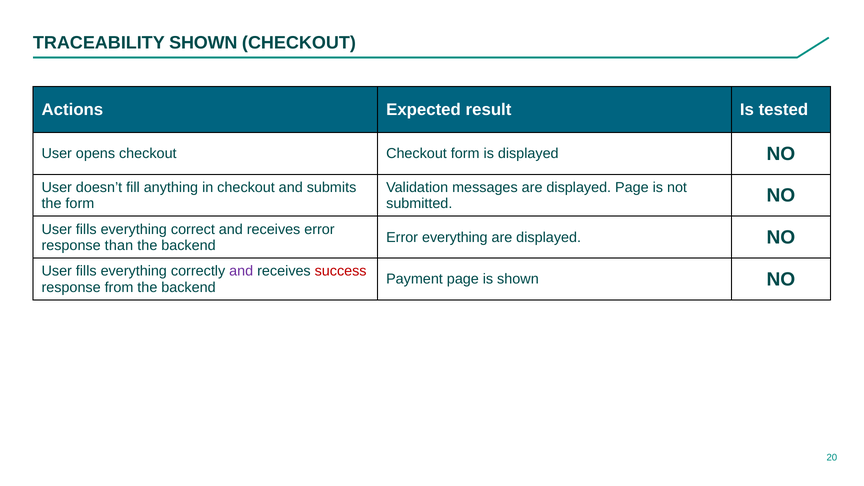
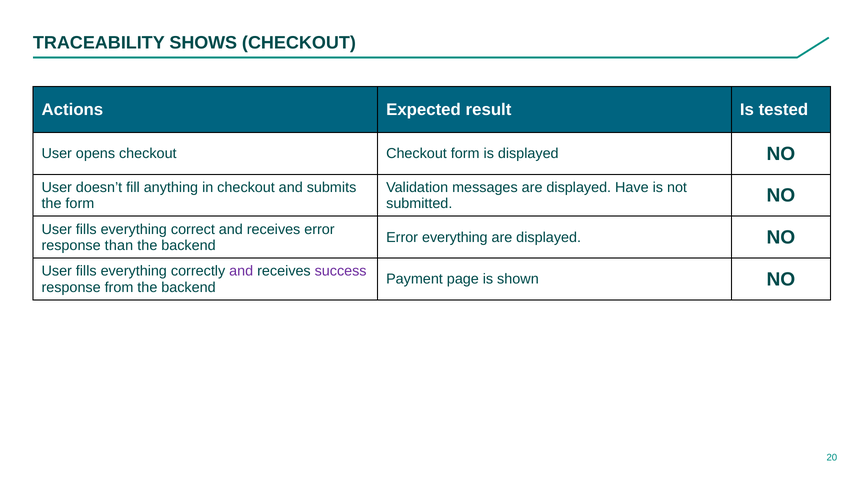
TRACEABILITY SHOWN: SHOWN -> SHOWS
displayed Page: Page -> Have
success colour: red -> purple
